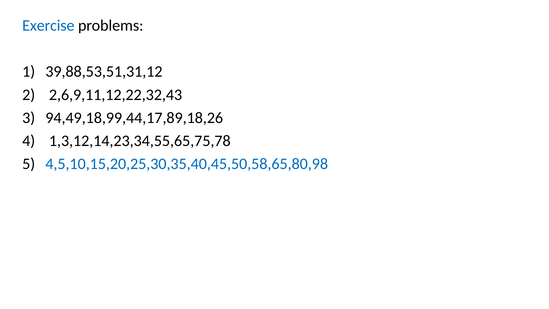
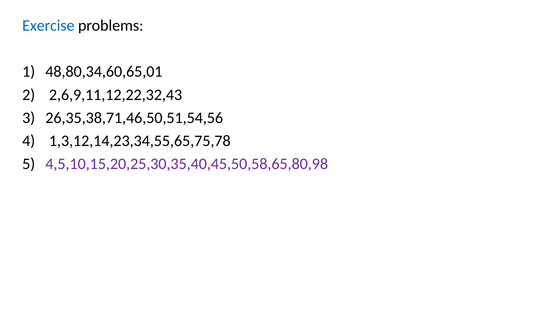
39,88,53,51,31,12: 39,88,53,51,31,12 -> 48,80,34,60,65,01
94,49,18,99,44,17,89,18,26: 94,49,18,99,44,17,89,18,26 -> 26,35,38,71,46,50,51,54,56
4,5,10,15,20,25,30,35,40,45,50,58,65,80,98 colour: blue -> purple
